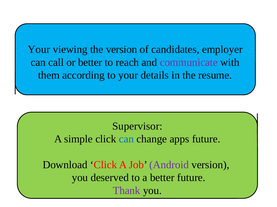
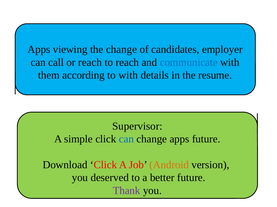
Your at (39, 50): Your -> Apps
the version: version -> change
or better: better -> reach
communicate colour: purple -> blue
to your: your -> with
Android colour: purple -> orange
